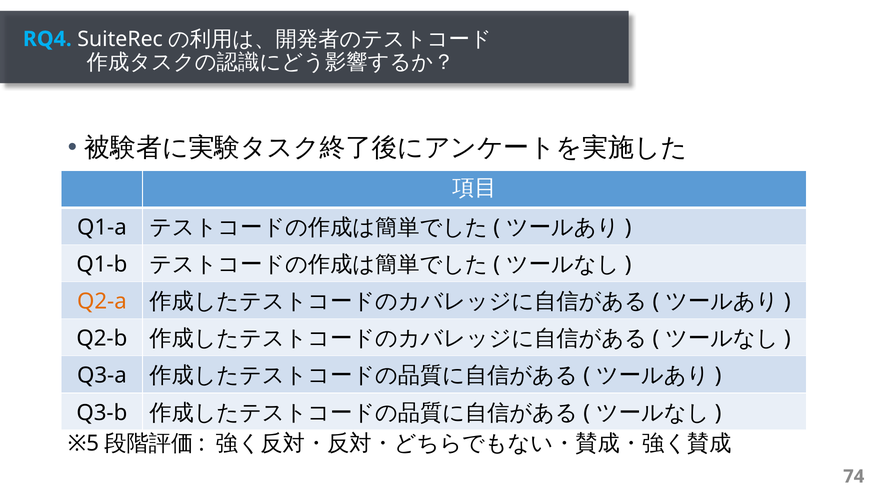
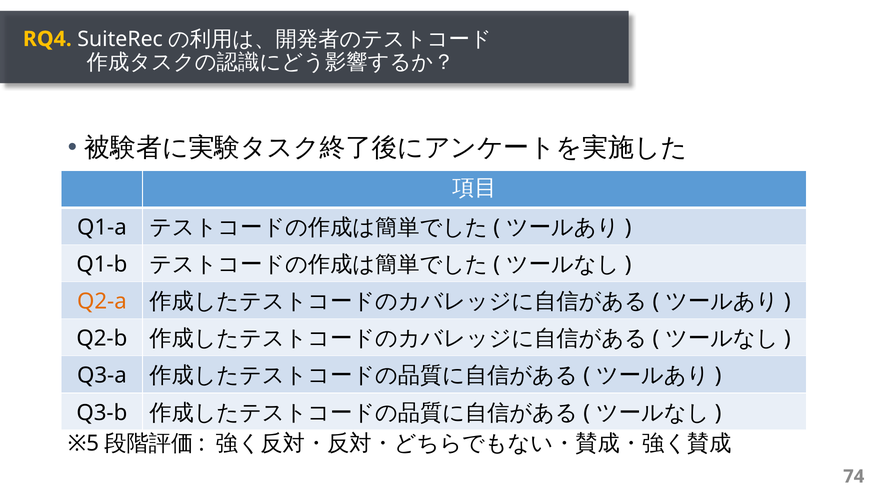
RQ4 colour: light blue -> yellow
